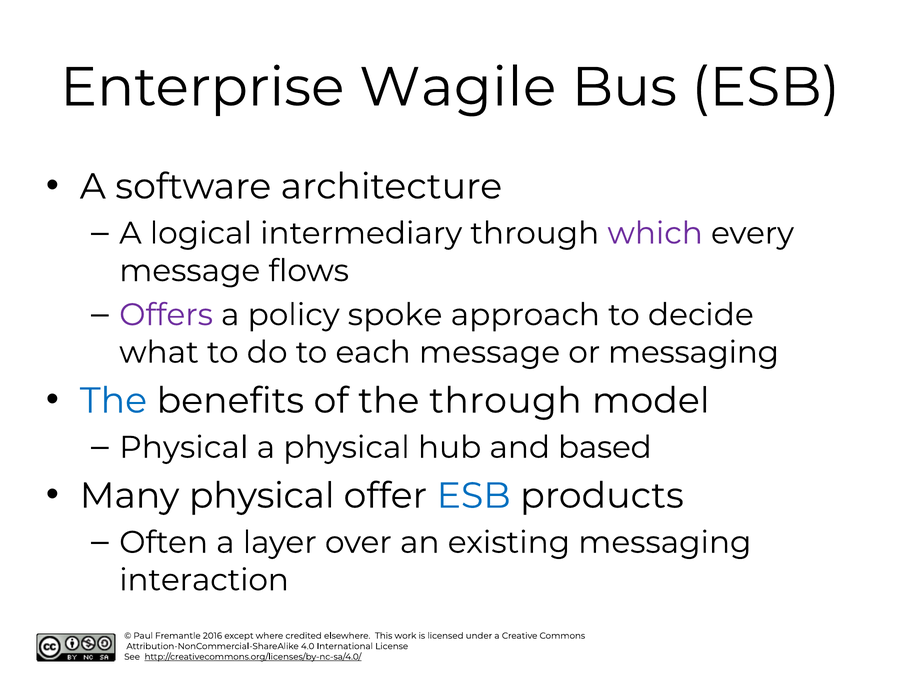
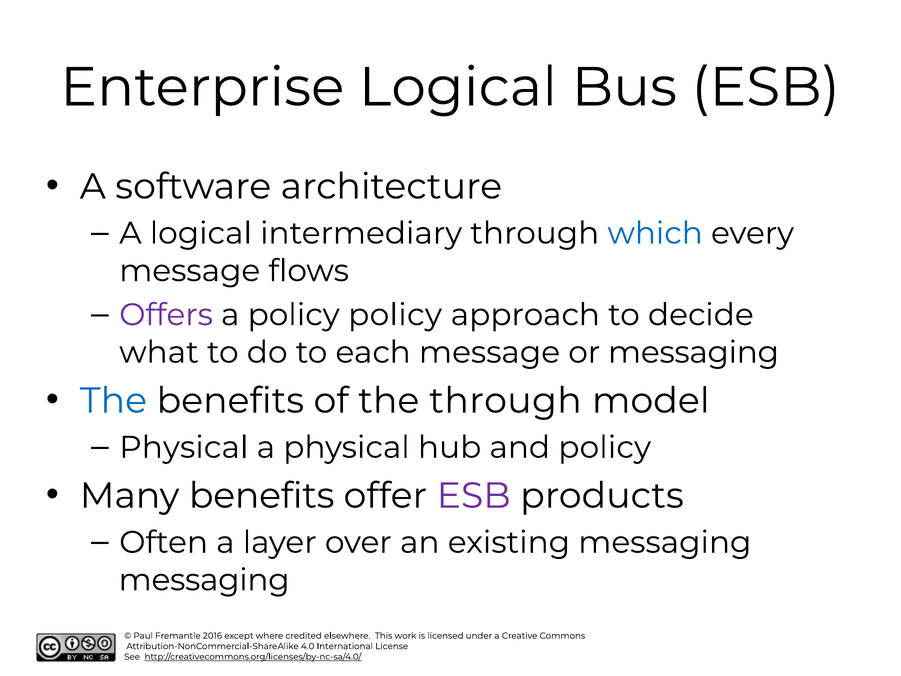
Enterprise Wagile: Wagile -> Logical
which colour: purple -> blue
policy spoke: spoke -> policy
and based: based -> policy
Many physical: physical -> benefits
ESB at (474, 496) colour: blue -> purple
interaction at (204, 580): interaction -> messaging
